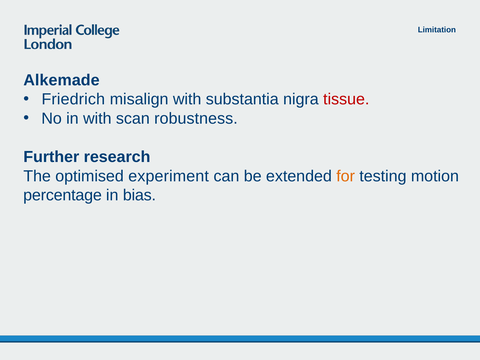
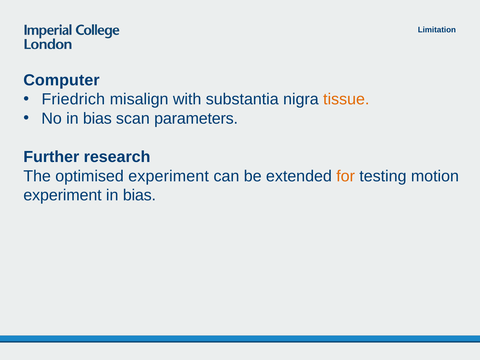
Alkemade: Alkemade -> Computer
tissue colour: red -> orange
No in with: with -> bias
robustness: robustness -> parameters
percentage at (63, 195): percentage -> experiment
